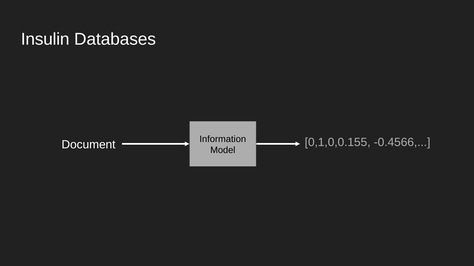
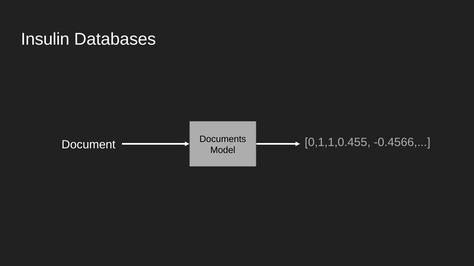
0,1,0,0.155: 0,1,0,0.155 -> 0,1,1,0.455
Information: Information -> Documents
